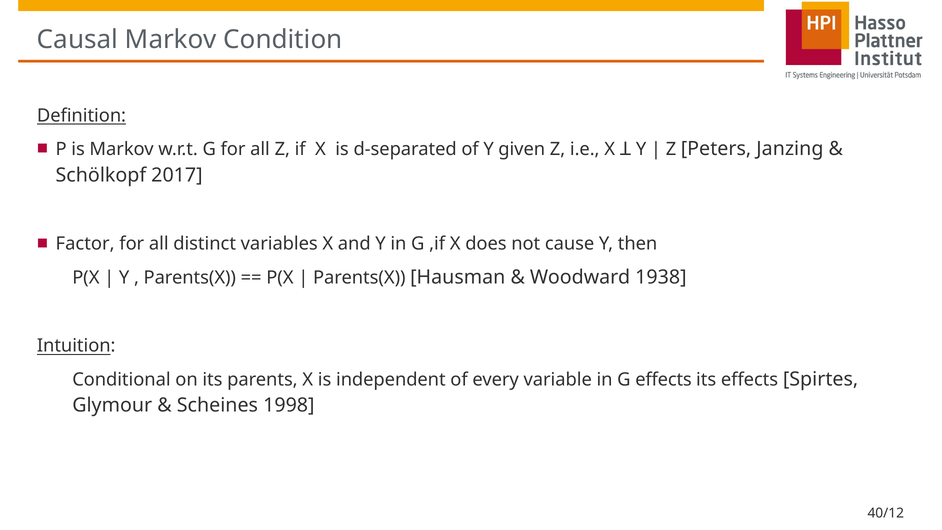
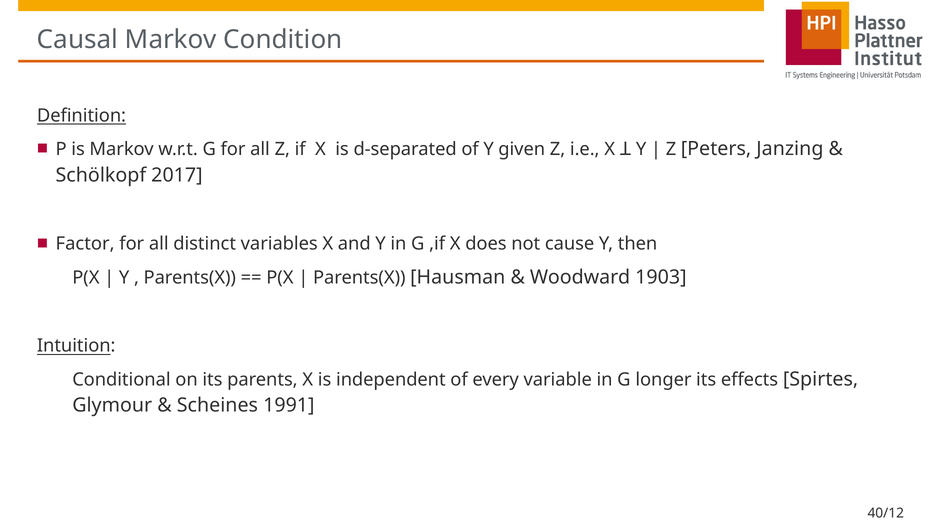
1938: 1938 -> 1903
G effects: effects -> longer
1998: 1998 -> 1991
